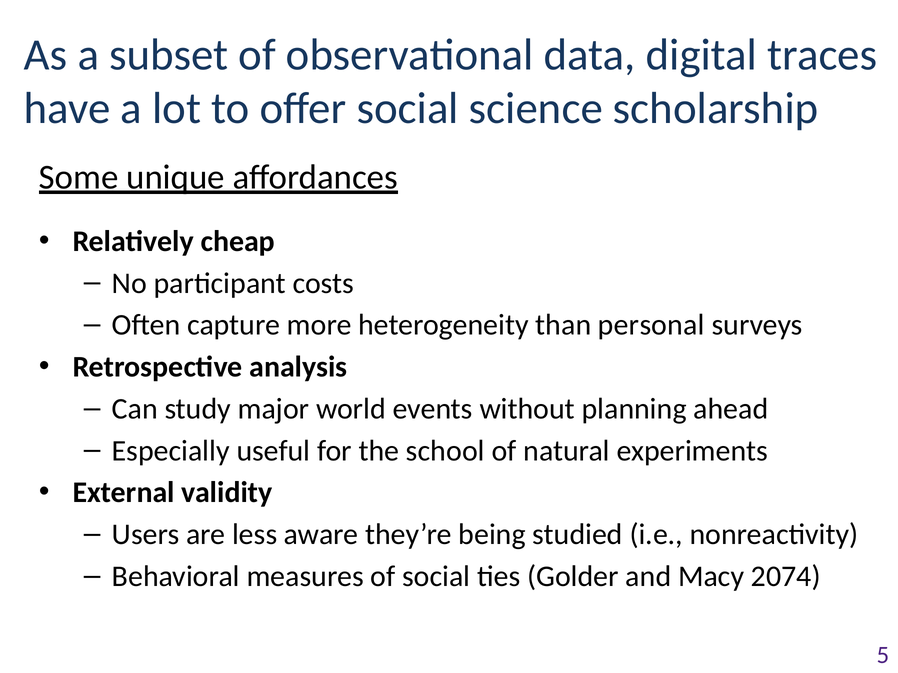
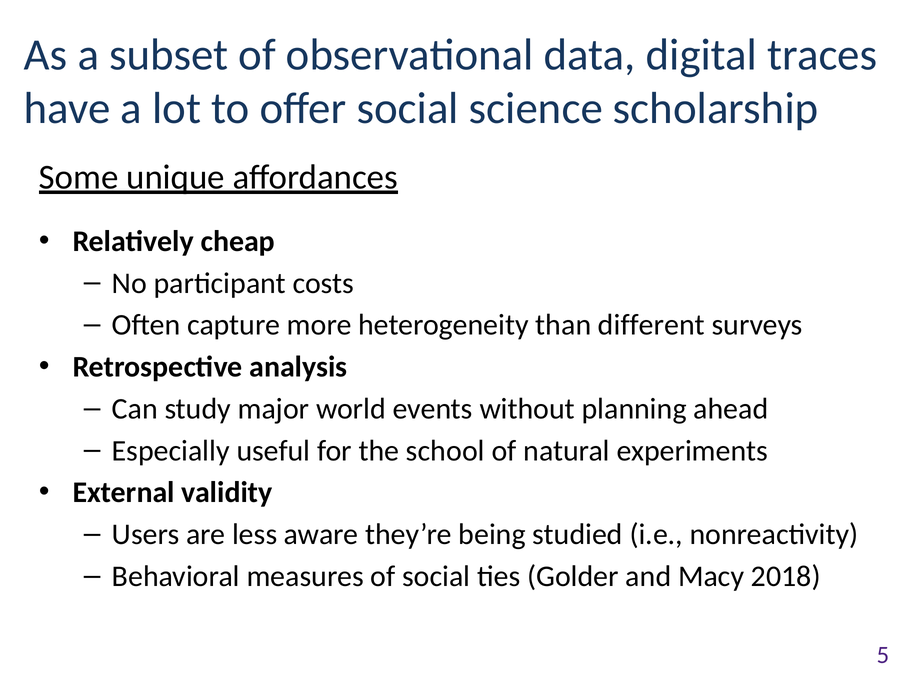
personal: personal -> different
2074: 2074 -> 2018
